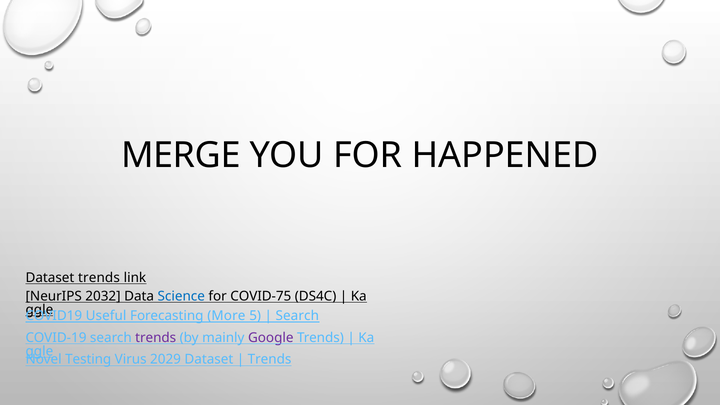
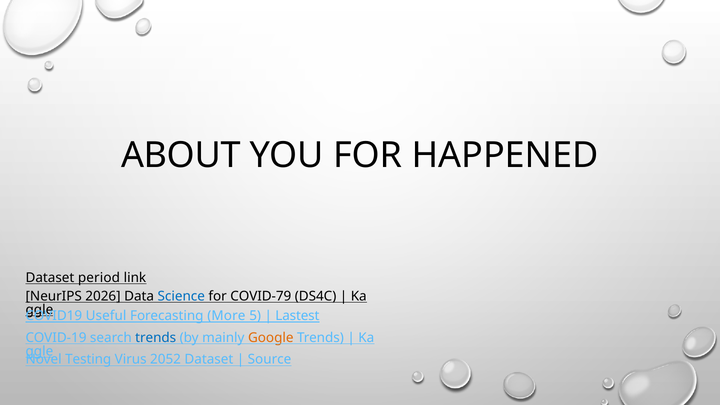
MERGE: MERGE -> ABOUT
Dataset trends: trends -> period
2032: 2032 -> 2026
COVID-75: COVID-75 -> COVID-79
Search at (297, 316): Search -> Lastest
trends at (156, 338) colour: purple -> blue
Google colour: purple -> orange
2029: 2029 -> 2052
Trends at (270, 360): Trends -> Source
